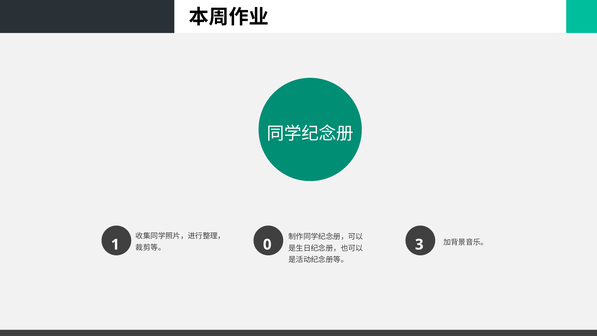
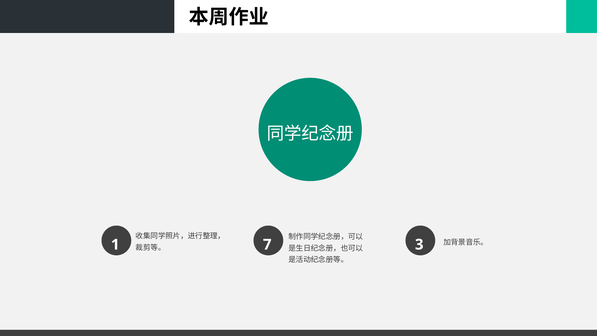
0: 0 -> 7
